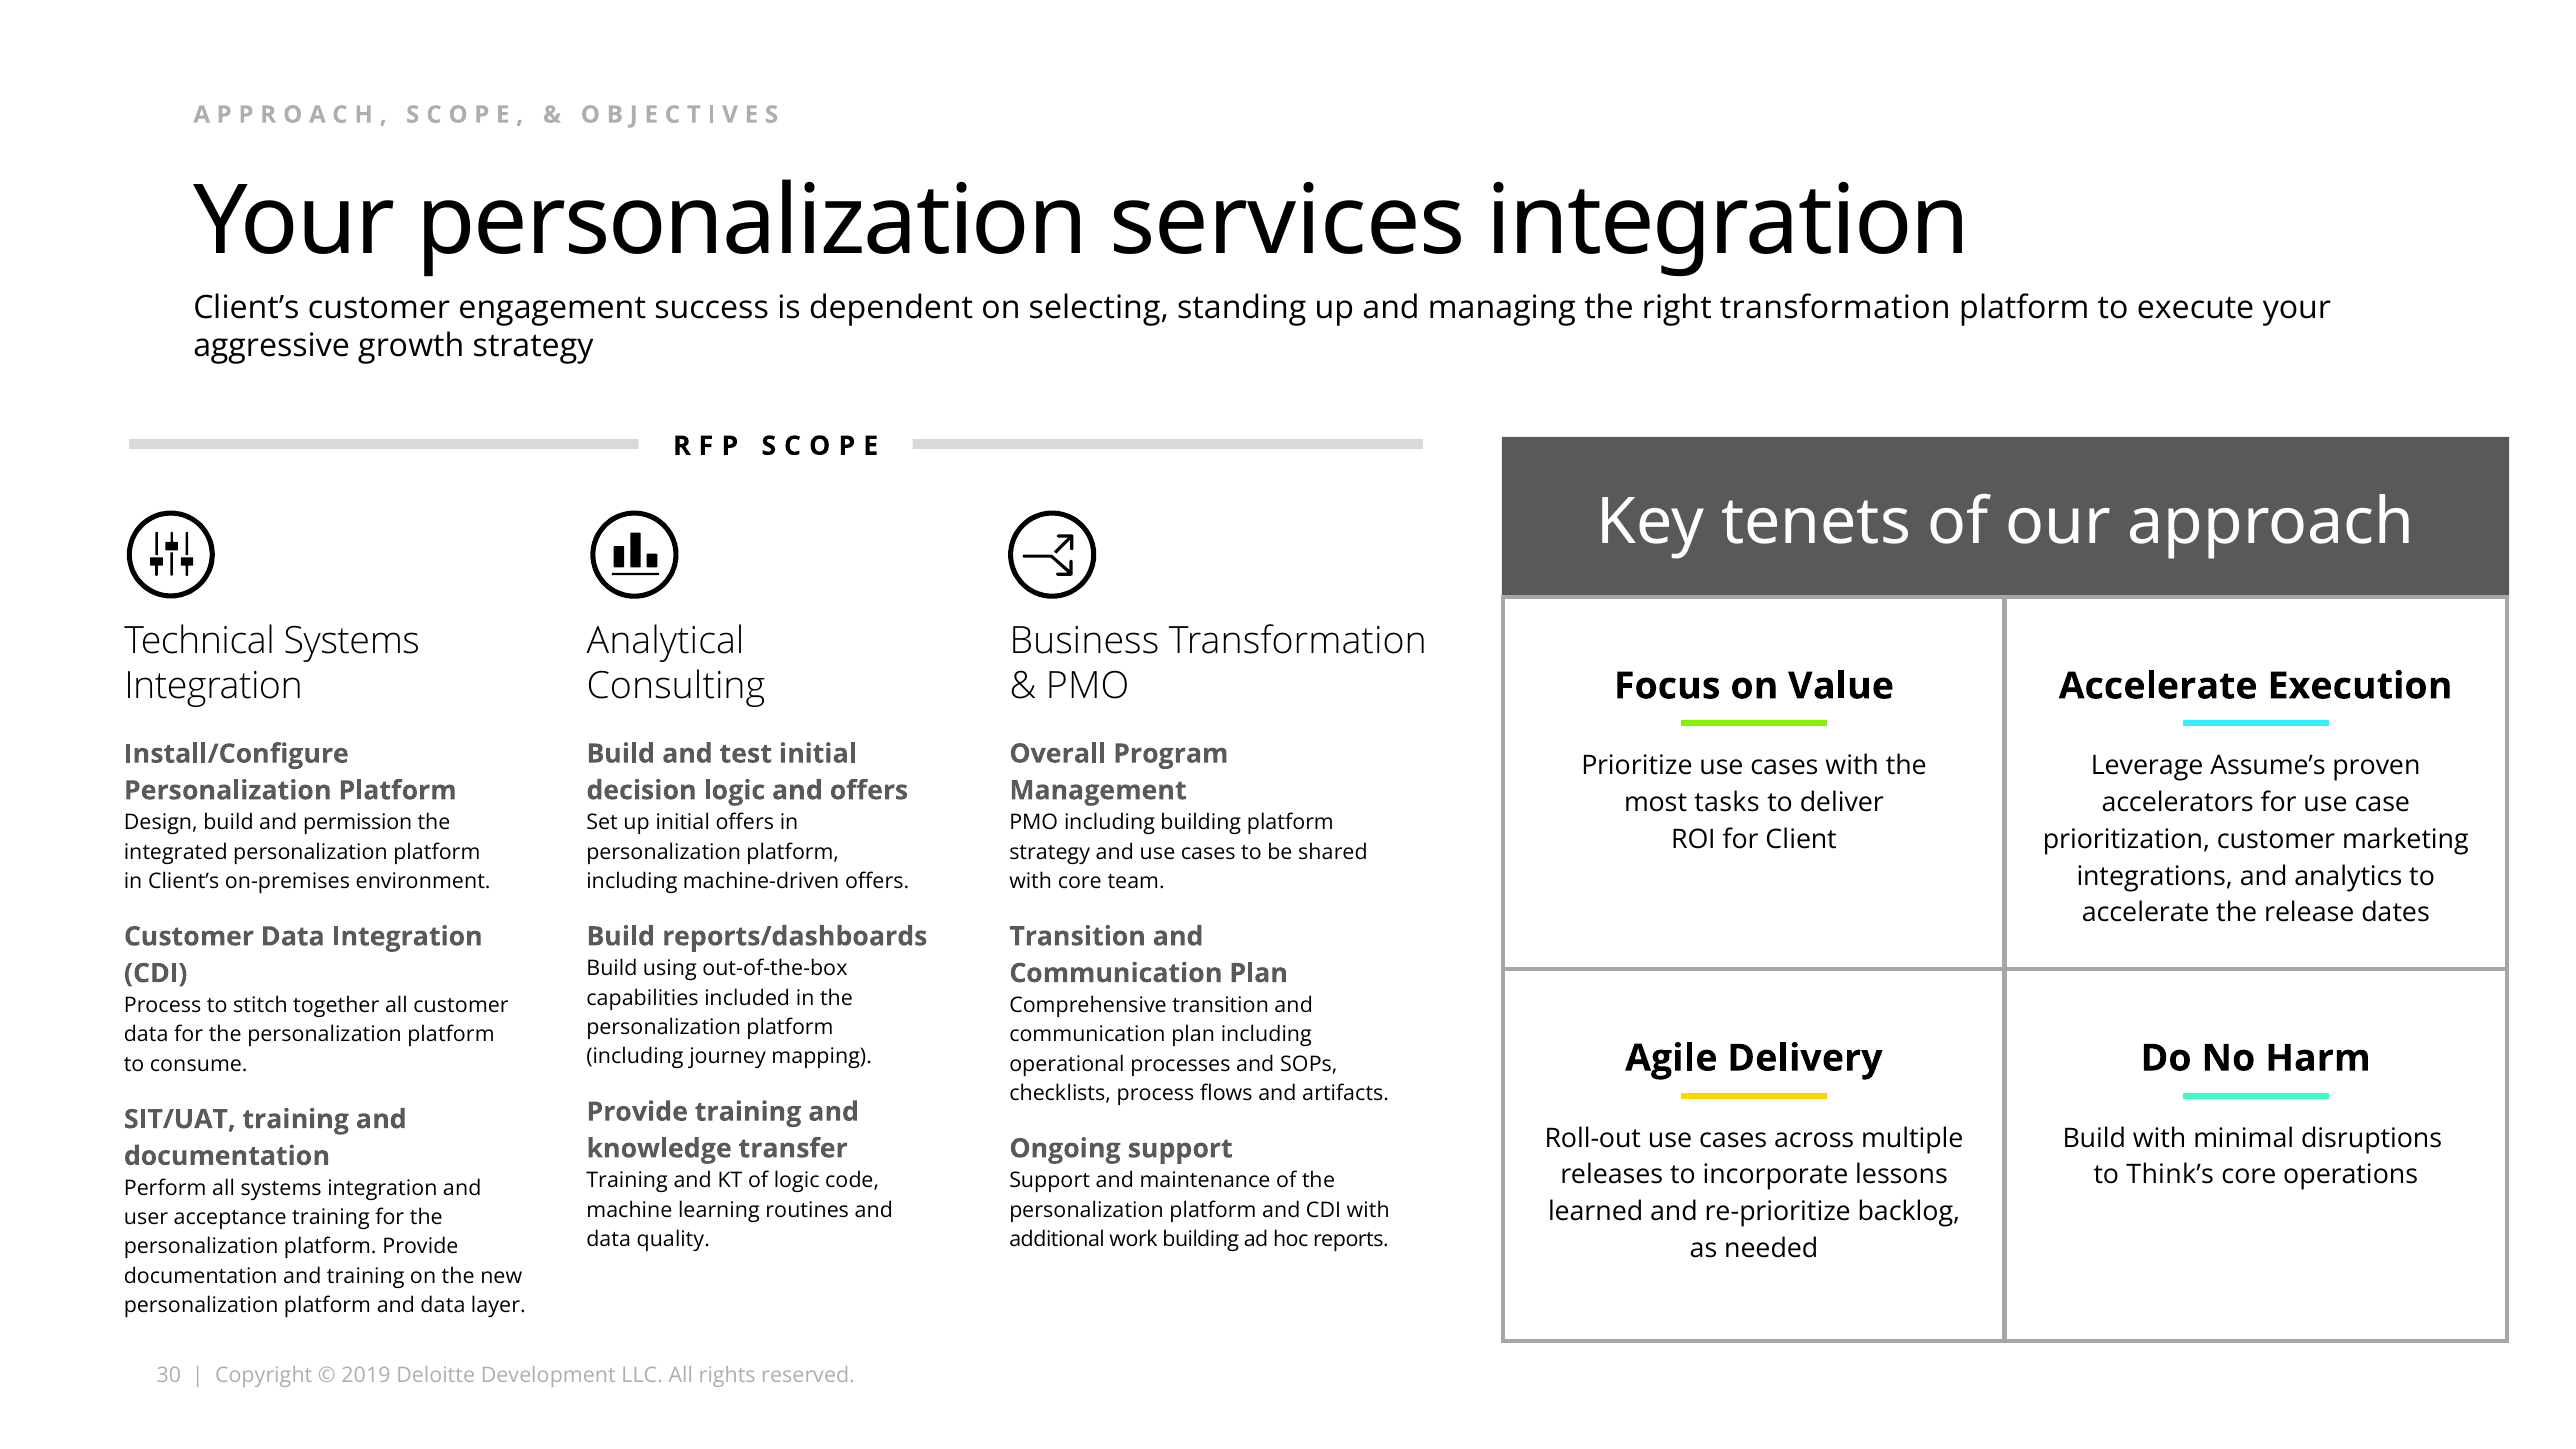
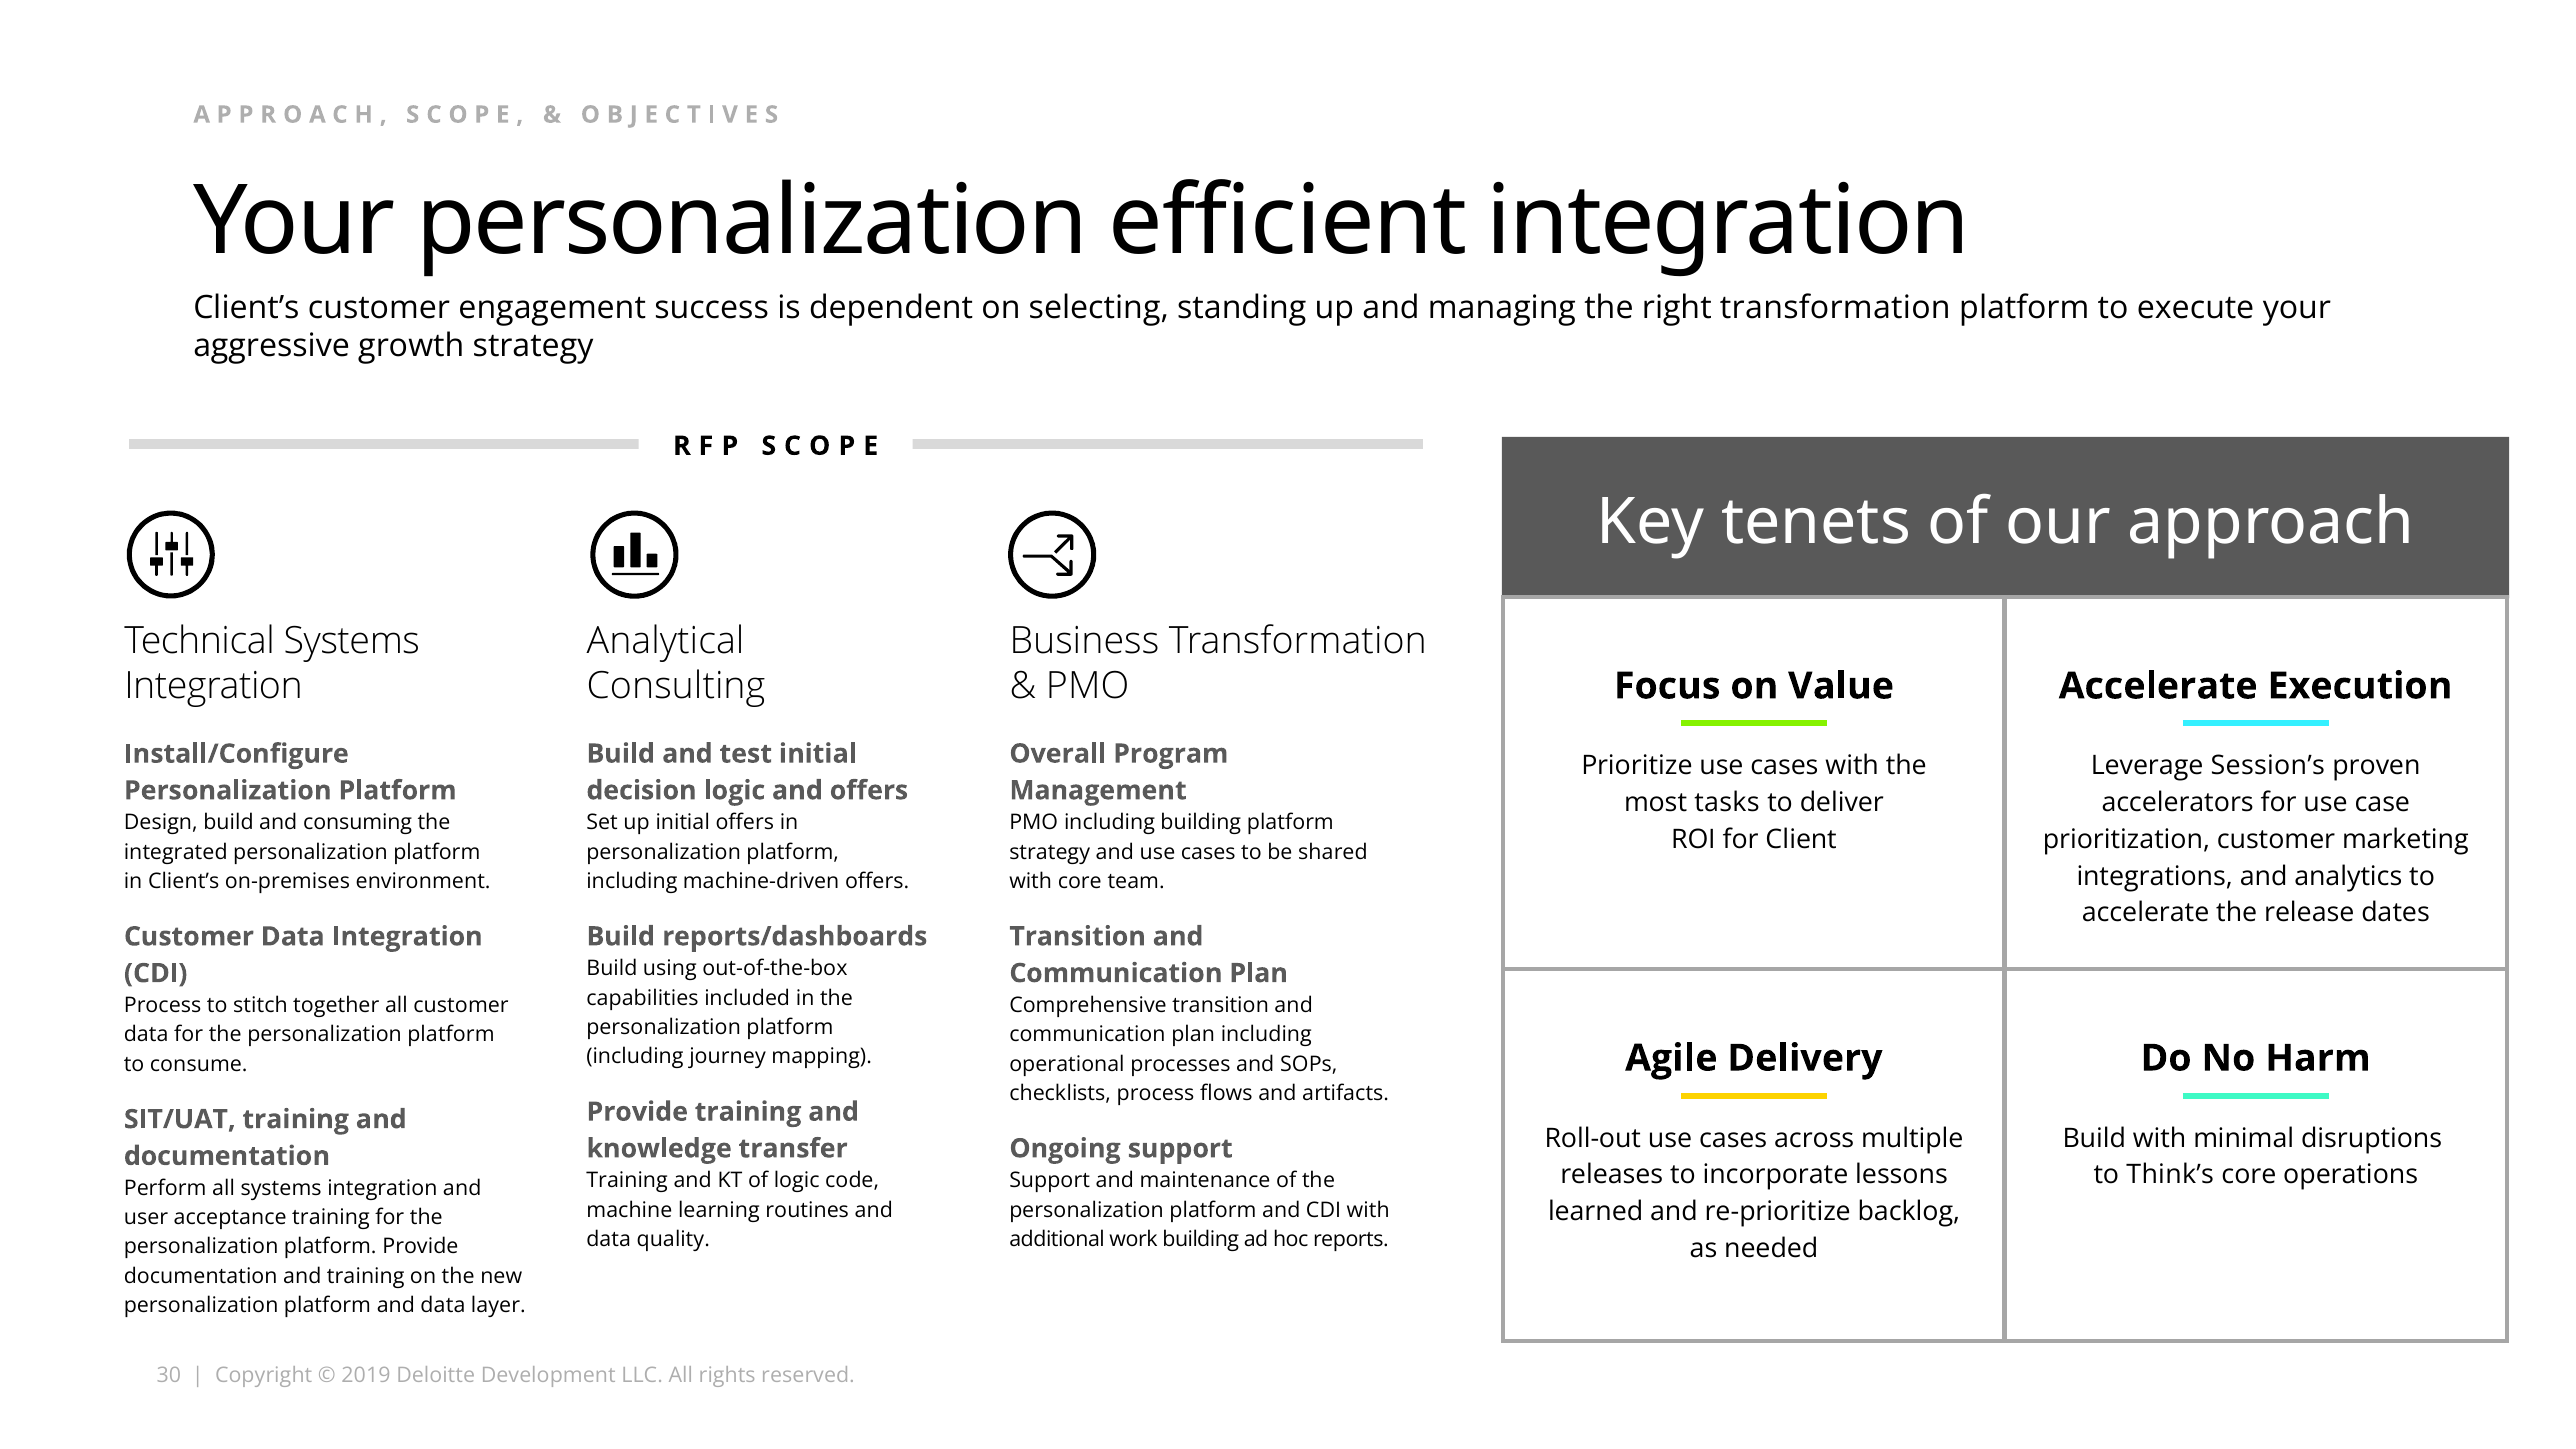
services: services -> efficient
Assume’s: Assume’s -> Session’s
permission: permission -> consuming
